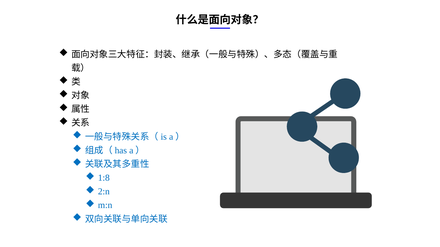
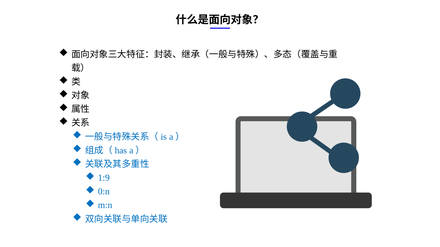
1:8: 1:8 -> 1:9
2:n: 2:n -> 0:n
